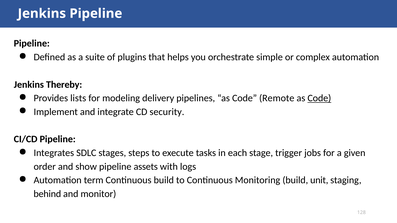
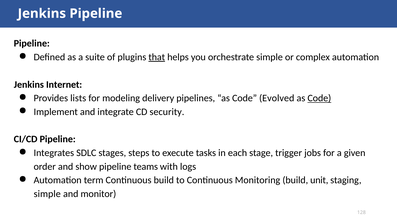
that underline: none -> present
Thereby: Thereby -> Internet
Remote: Remote -> Evolved
assets: assets -> teams
behind at (47, 194): behind -> simple
